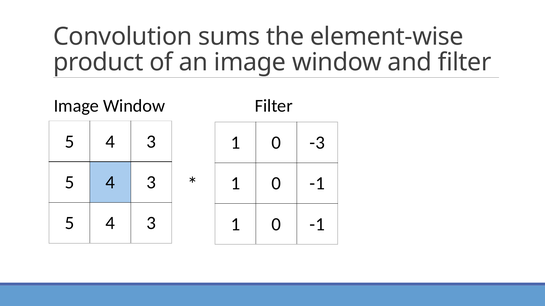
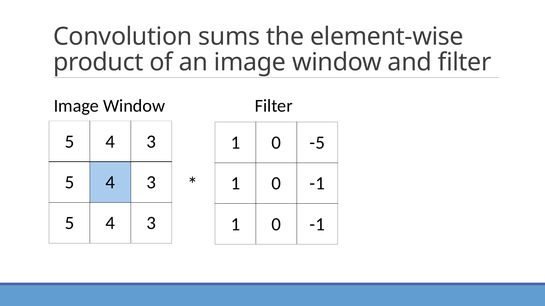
-3: -3 -> -5
